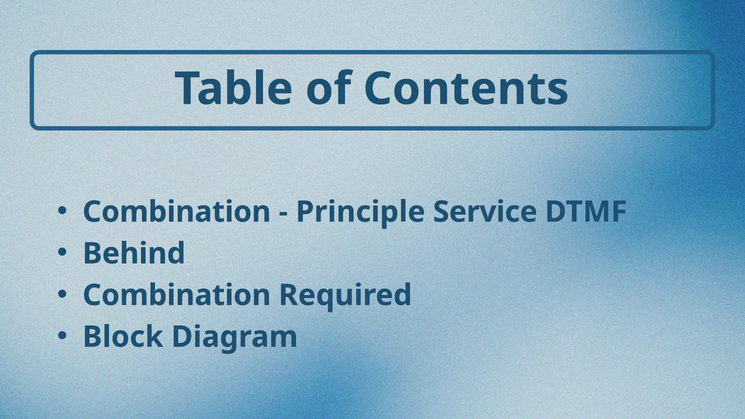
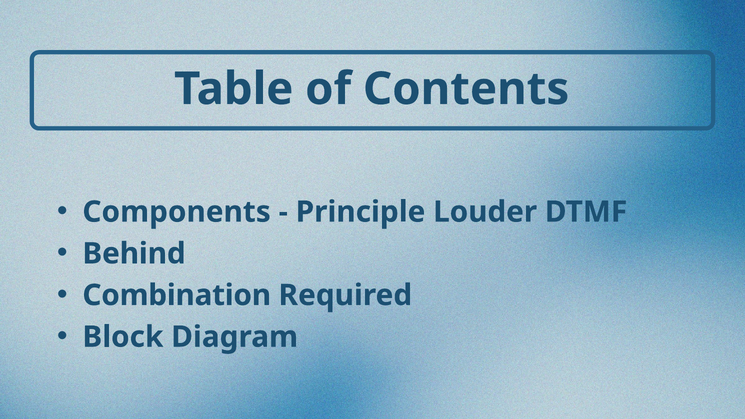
Combination at (177, 212): Combination -> Components
Service: Service -> Louder
